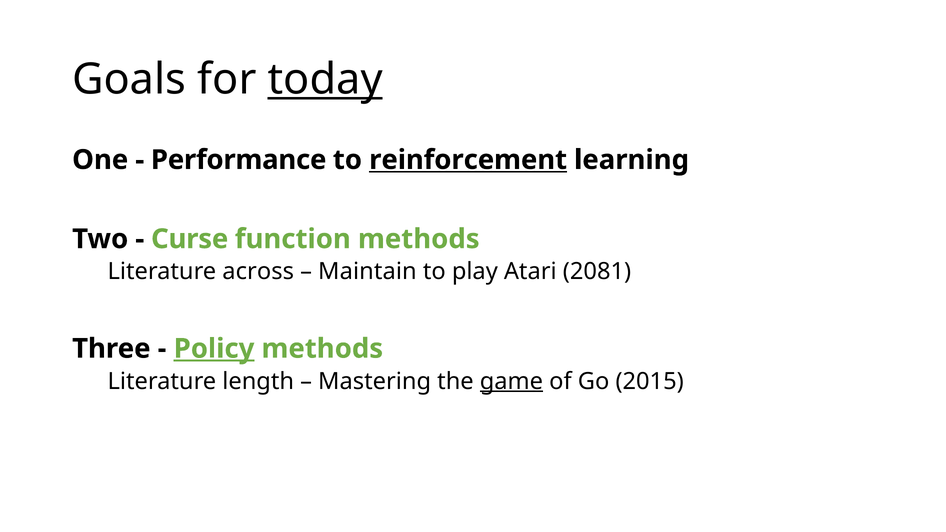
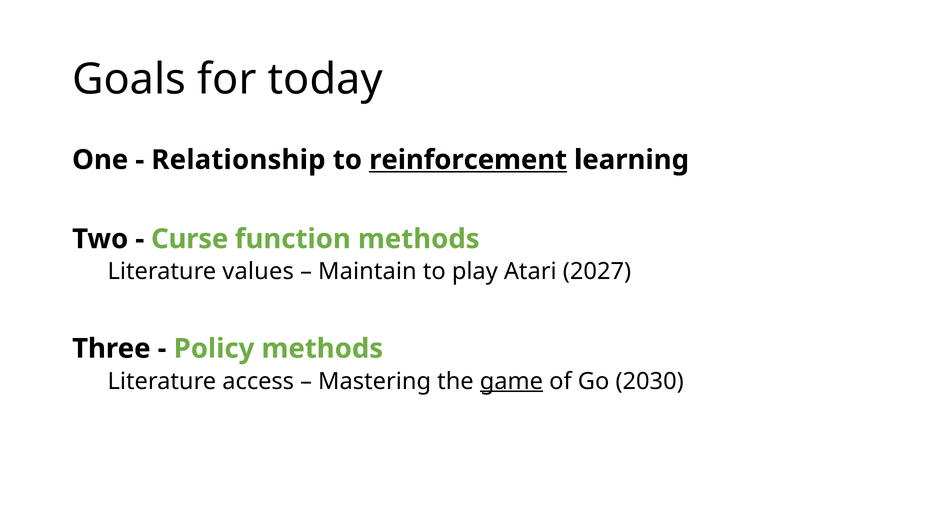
today underline: present -> none
Performance: Performance -> Relationship
across: across -> values
2081: 2081 -> 2027
Policy underline: present -> none
length: length -> access
2015: 2015 -> 2030
